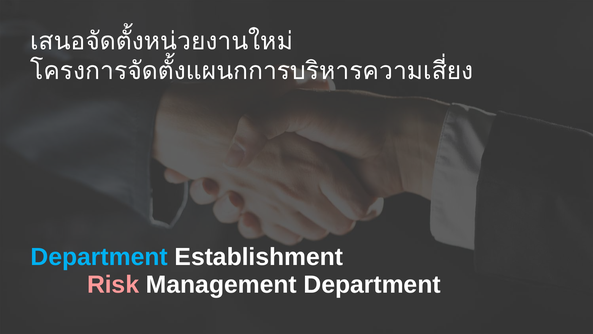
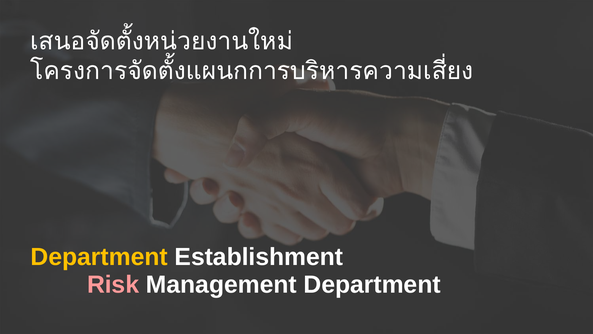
Department at (99, 257) colour: light blue -> yellow
